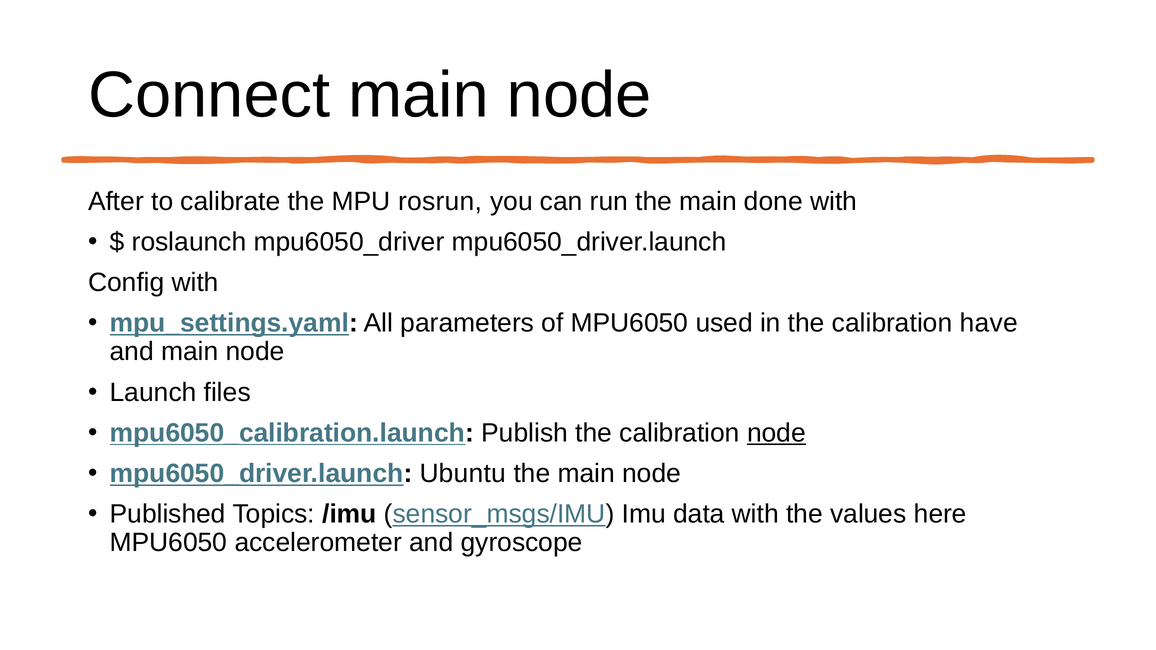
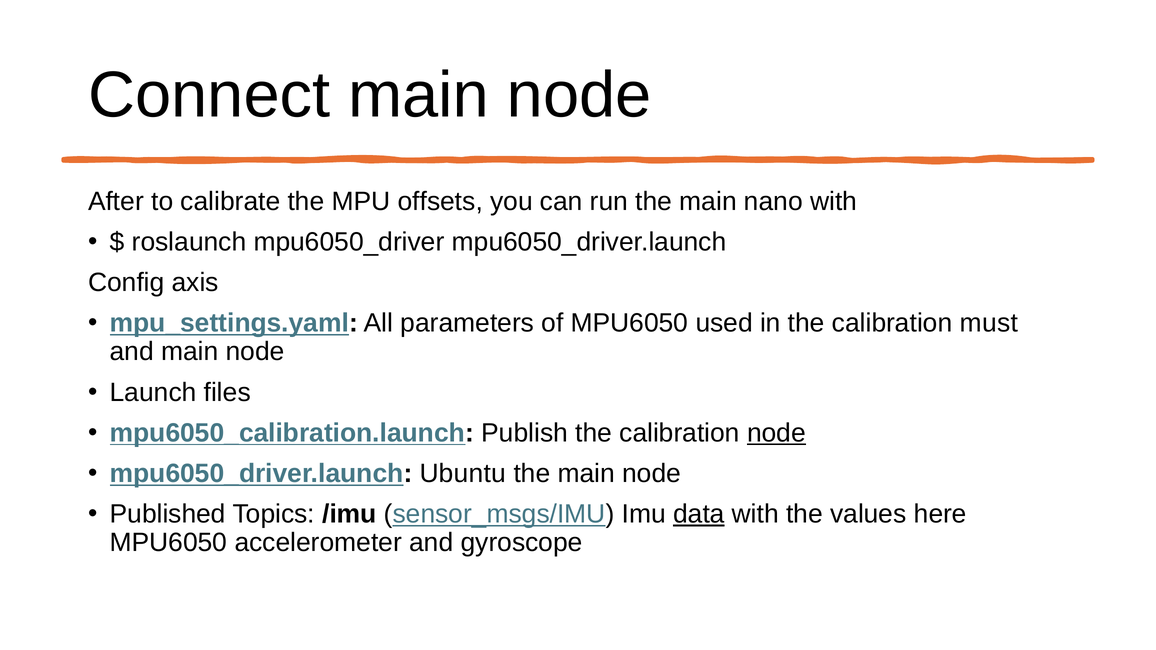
rosrun: rosrun -> offsets
done: done -> nano
Config with: with -> axis
have: have -> must
data underline: none -> present
